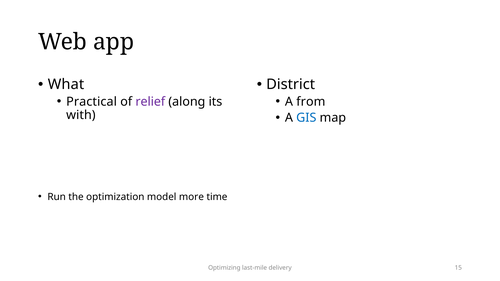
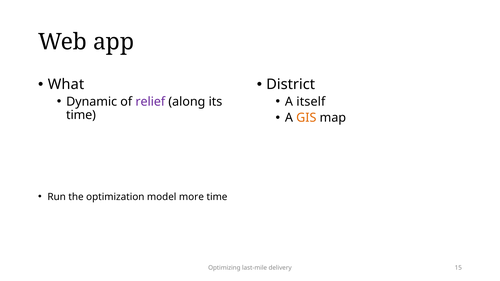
Practical: Practical -> Dynamic
from: from -> itself
GIS colour: blue -> orange
with at (81, 115): with -> time
